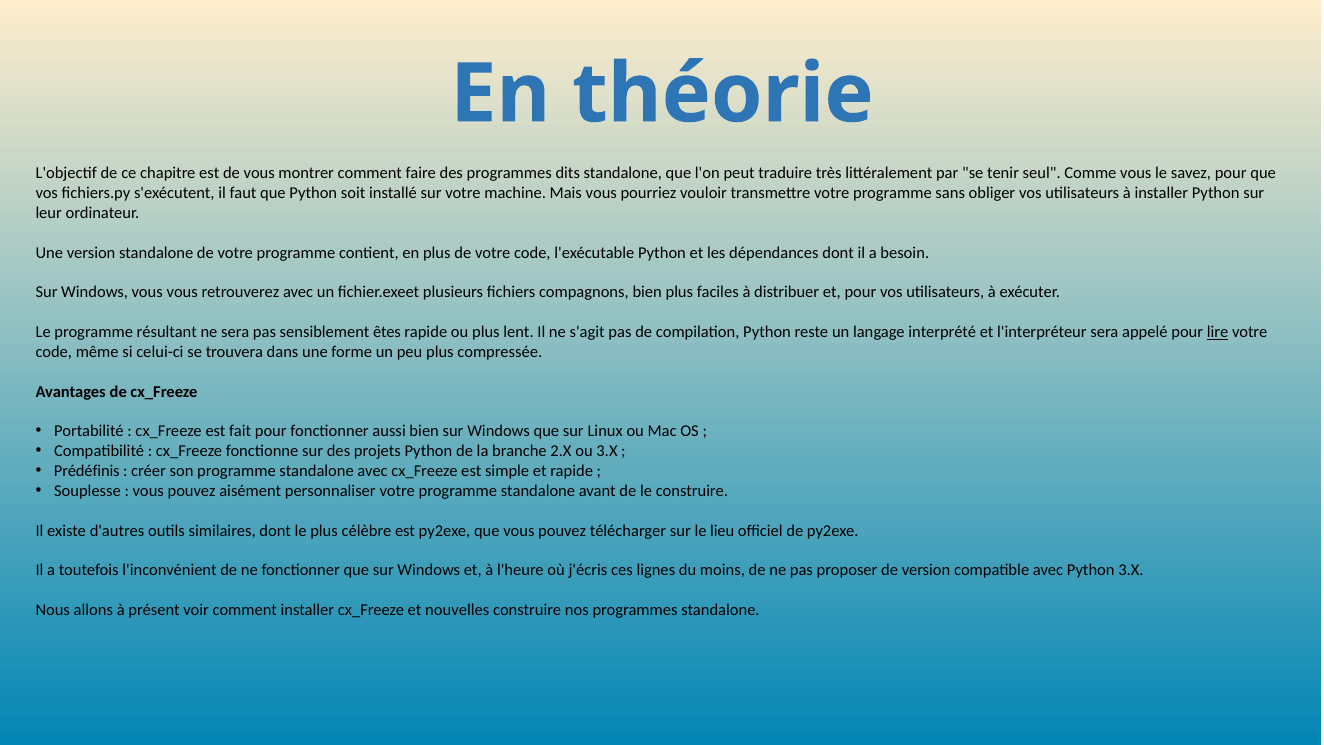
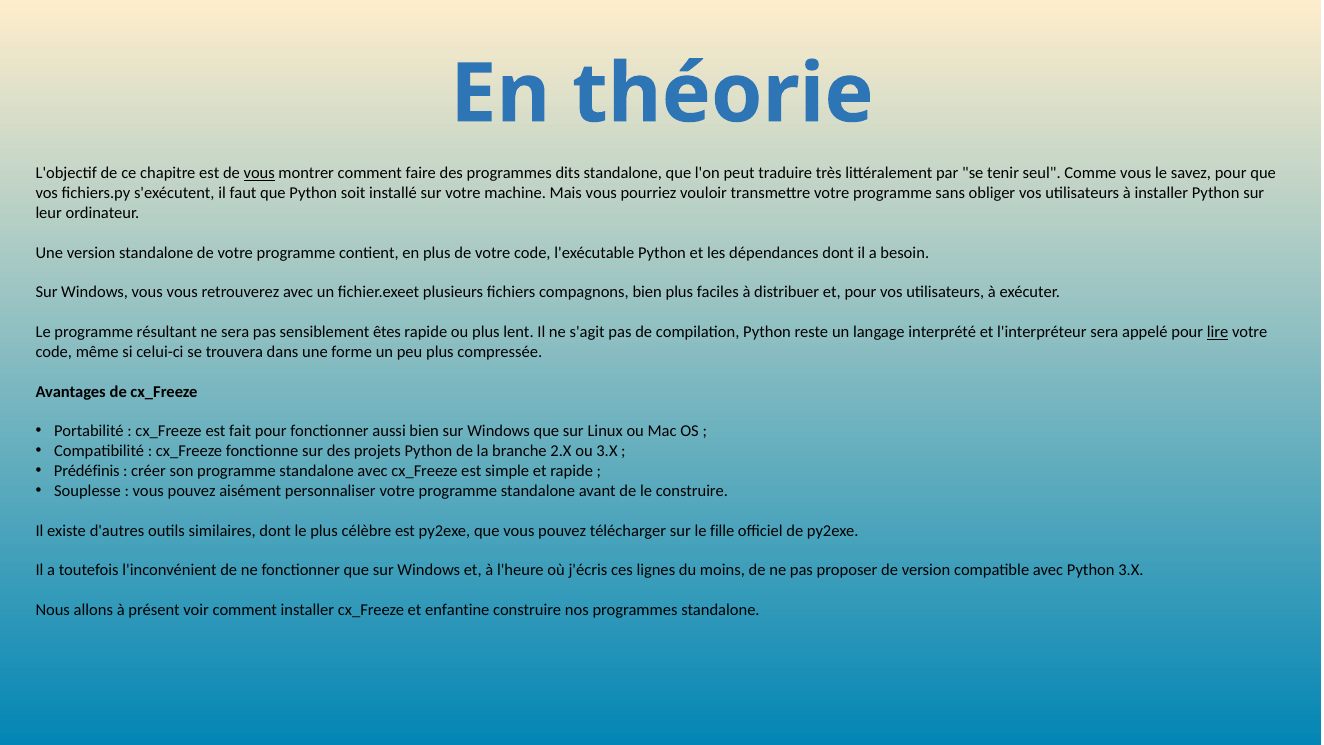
vous at (259, 173) underline: none -> present
lieu: lieu -> fille
nouvelles: nouvelles -> enfantine
